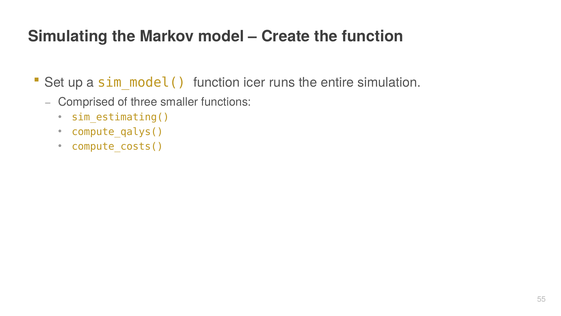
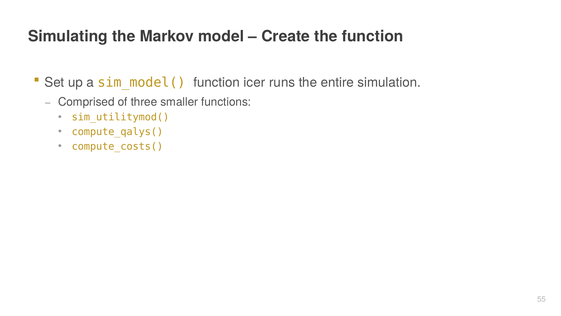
sim_estimating(: sim_estimating( -> sim_utilitymod(
